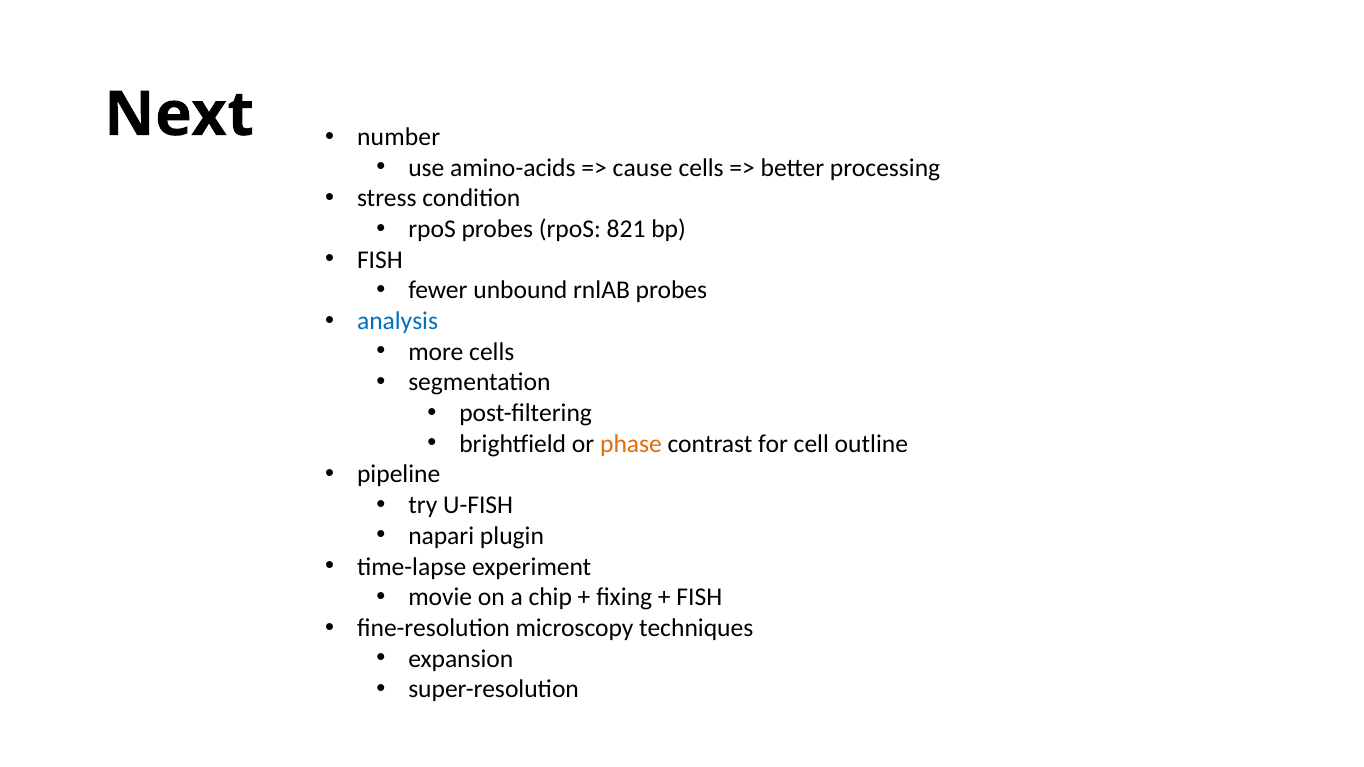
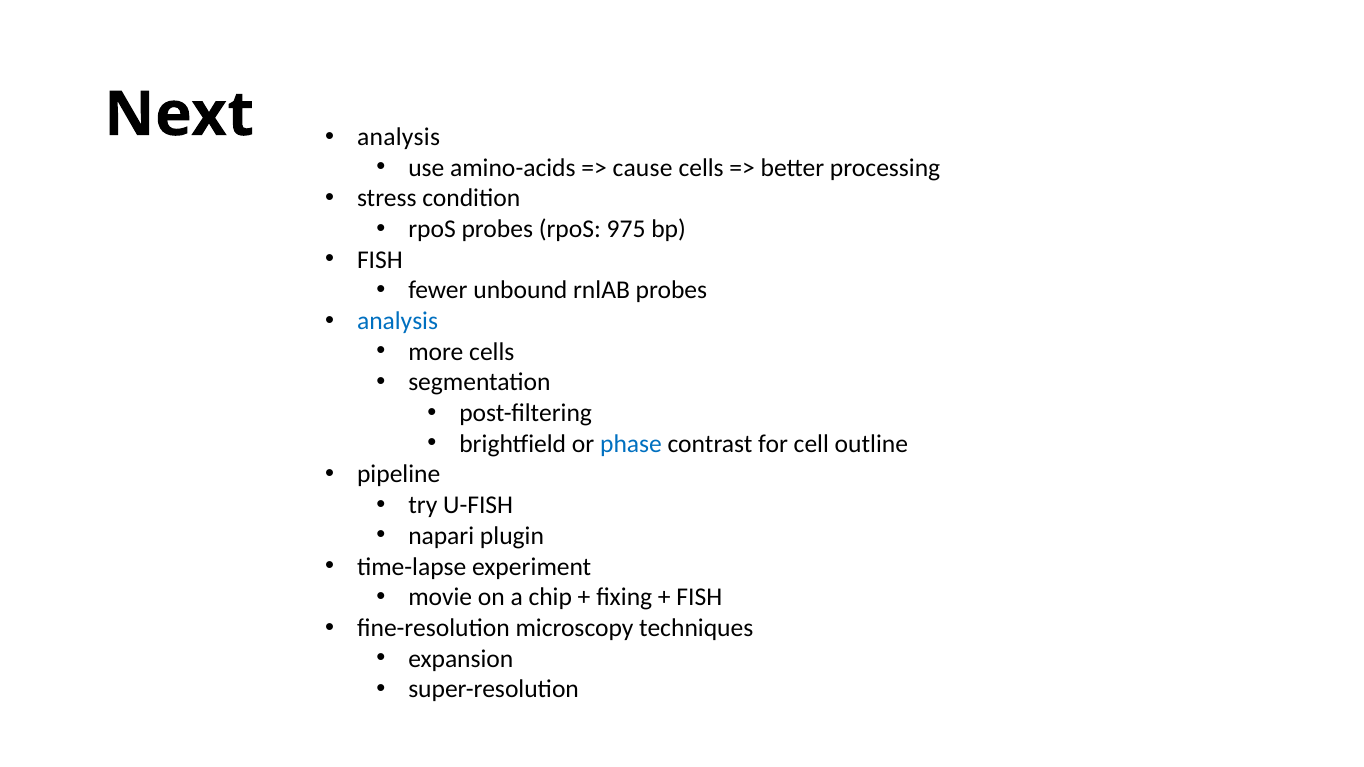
number at (399, 137): number -> analysis
821: 821 -> 975
phase colour: orange -> blue
